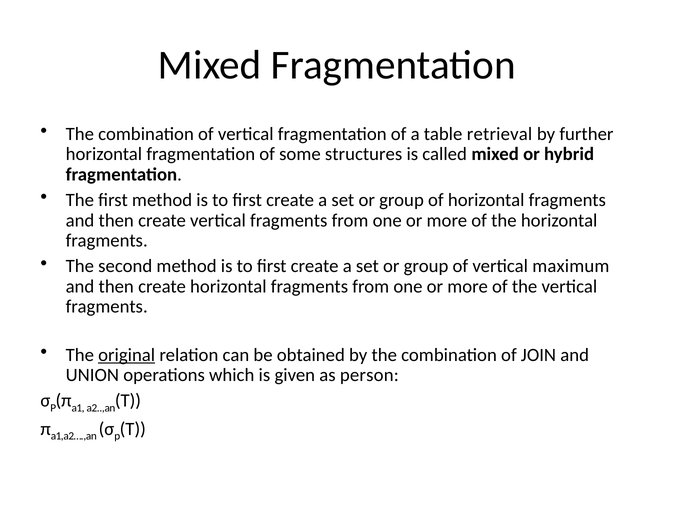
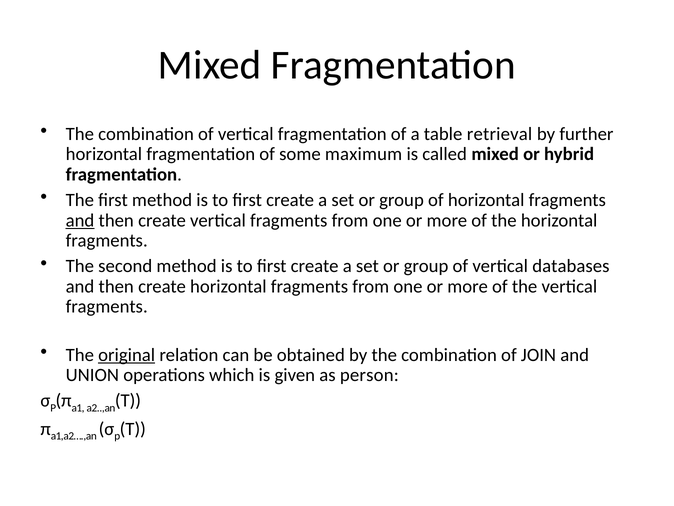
structures: structures -> maximum
and at (80, 220) underline: none -> present
maximum: maximum -> databases
